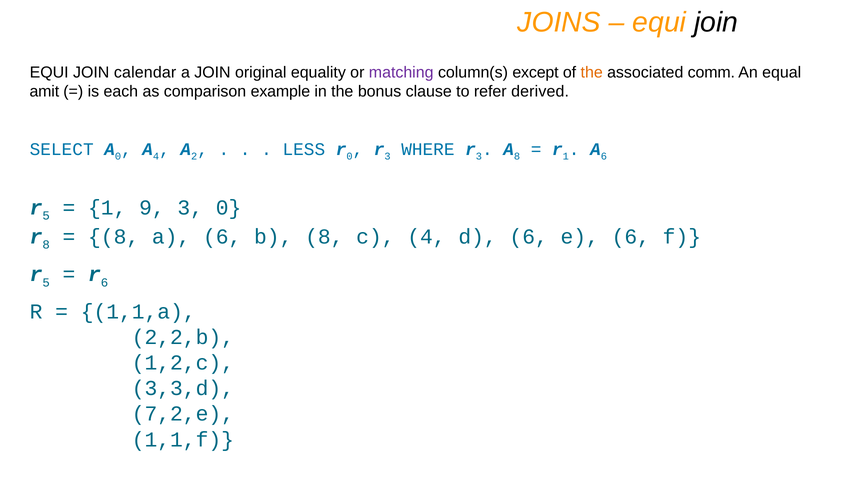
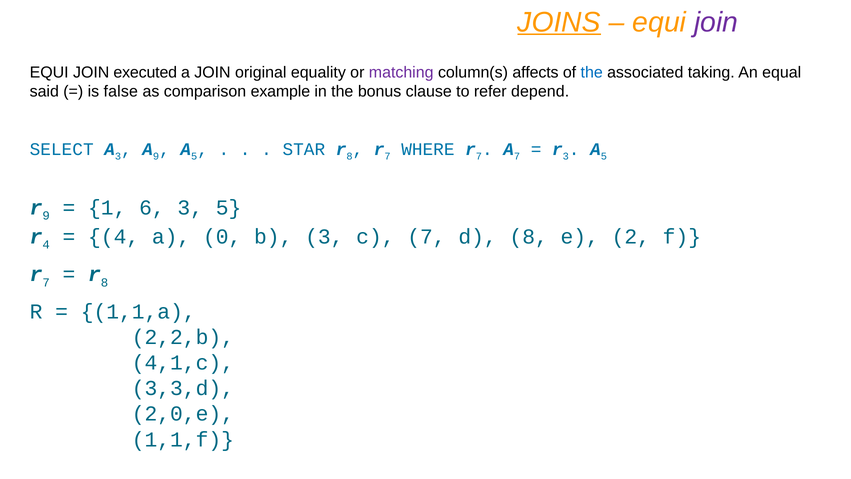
JOINS underline: none -> present
join at (716, 22) colour: black -> purple
calendar: calendar -> executed
except: except -> affects
the at (592, 72) colour: orange -> blue
comm: comm -> taking
amit: amit -> said
each: each -> false
derived: derived -> depend
A 0: 0 -> 3
A 4: 4 -> 9
2 at (194, 156): 2 -> 5
LESS: LESS -> STAR
0 at (349, 156): 0 -> 8
3 at (388, 156): 3 -> 7
WHERE r 3: 3 -> 7
A 8: 8 -> 7
r 1: 1 -> 3
6 at (604, 156): 6 -> 5
5 at (46, 216): 5 -> 9
9: 9 -> 6
3 0: 0 -> 5
r 8: 8 -> 4
8 at (114, 236): 8 -> 4
6 at (222, 236): 6 -> 0
b 8: 8 -> 3
c 4: 4 -> 7
d 6: 6 -> 8
e 6: 6 -> 2
5 at (46, 282): 5 -> 7
6 at (105, 282): 6 -> 8
1,2,c: 1,2,c -> 4,1,c
7,2,e: 7,2,e -> 2,0,e
